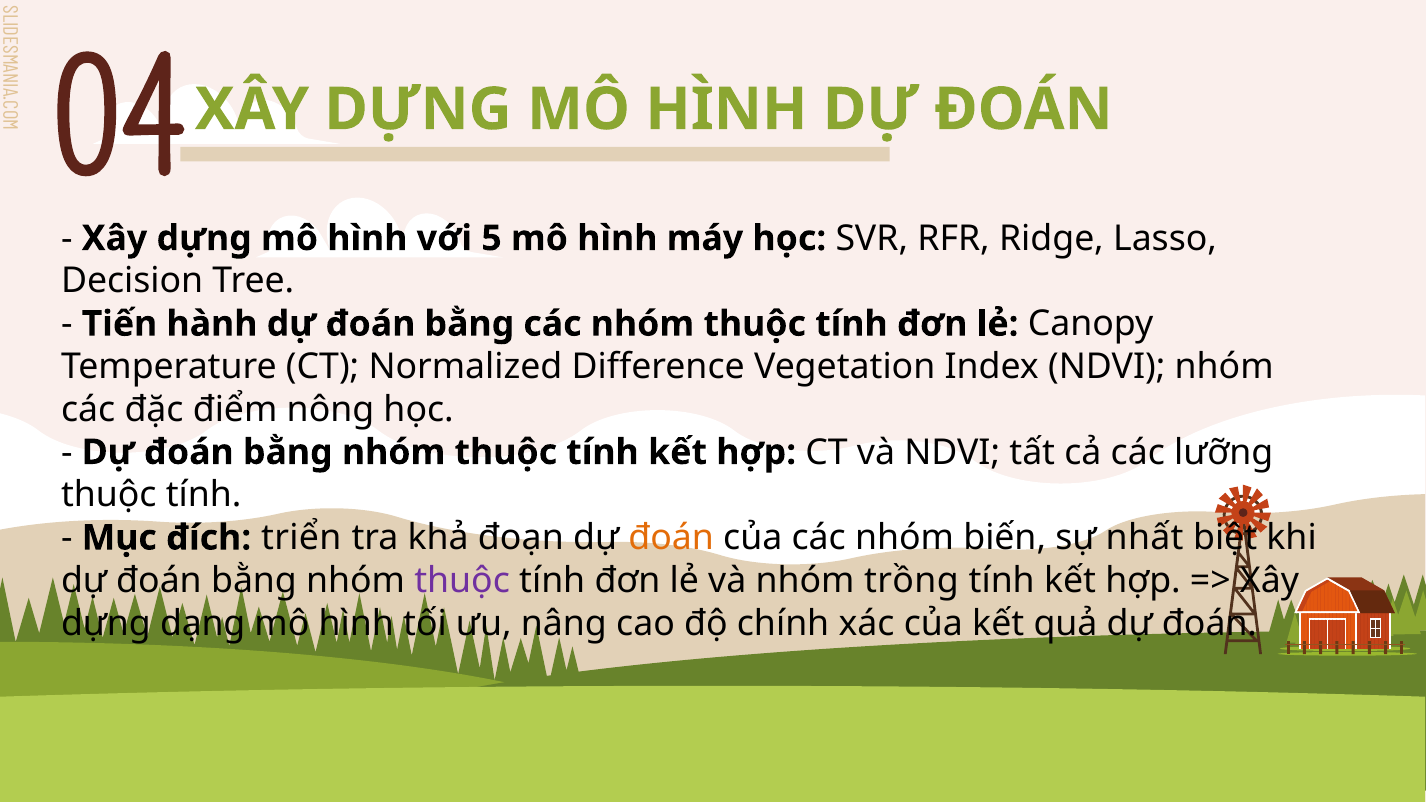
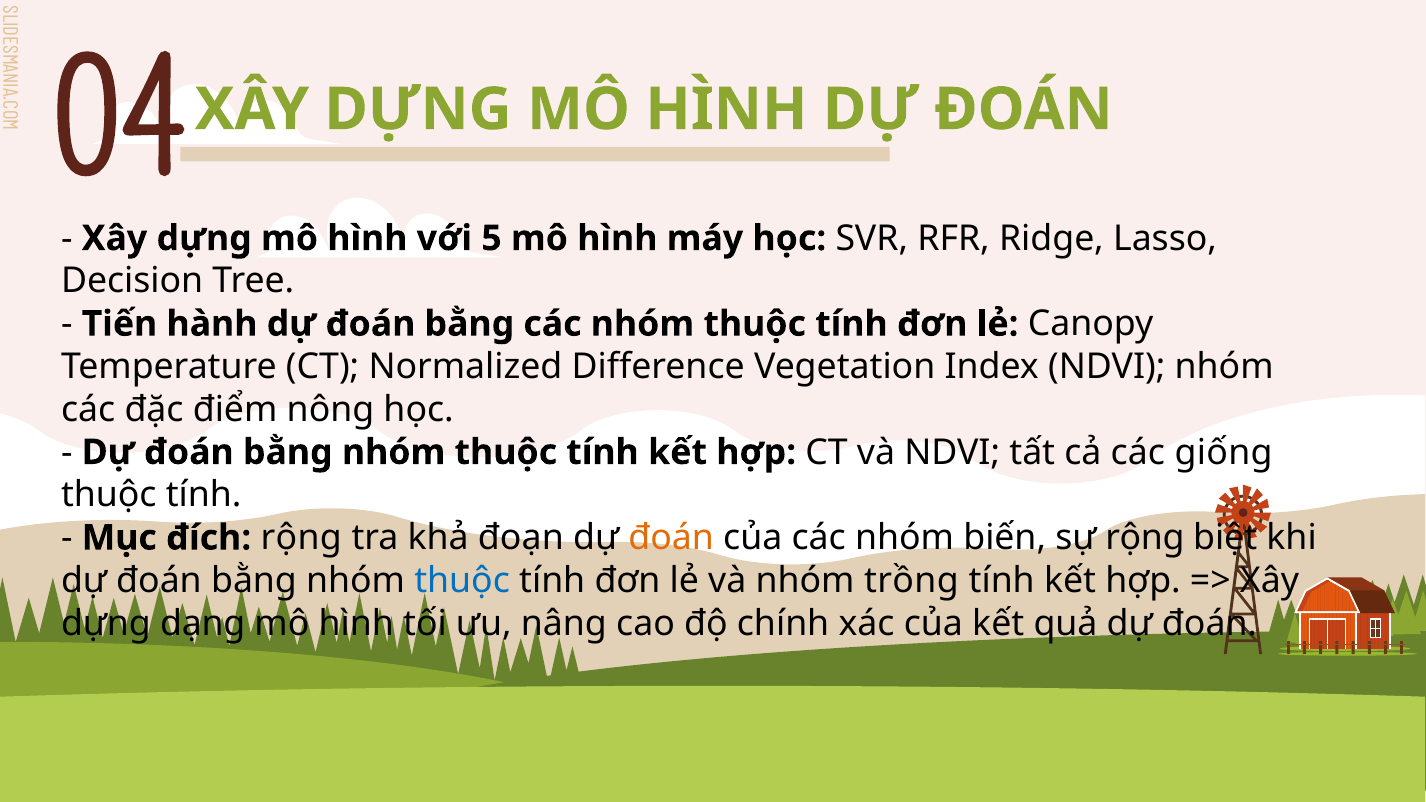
lưỡng: lưỡng -> giống
đích triển: triển -> rộng
sự nhất: nhất -> rộng
thuộc at (462, 581) colour: purple -> blue
